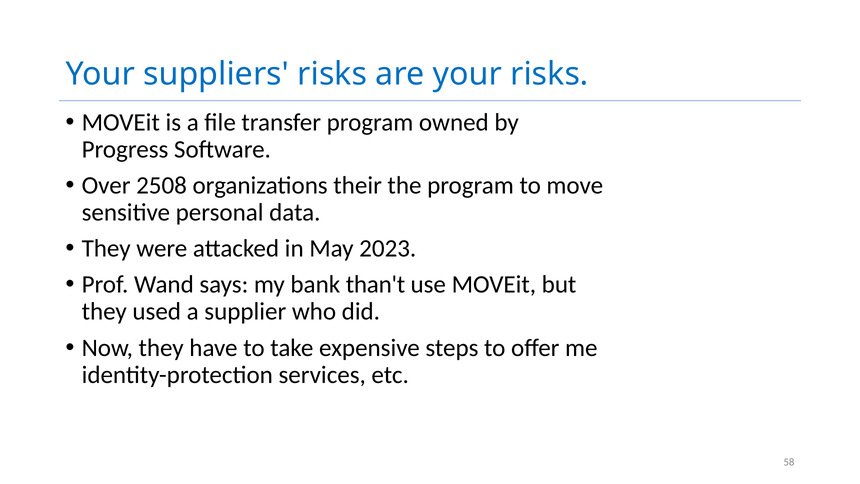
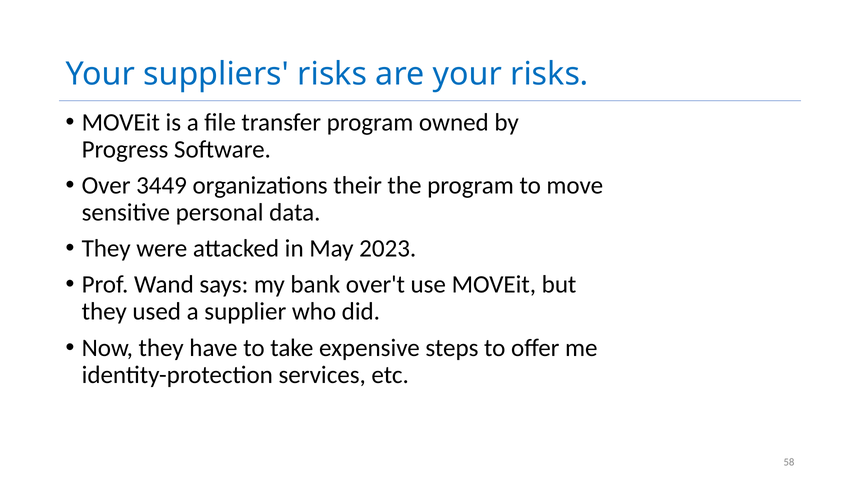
2508: 2508 -> 3449
than't: than't -> over't
